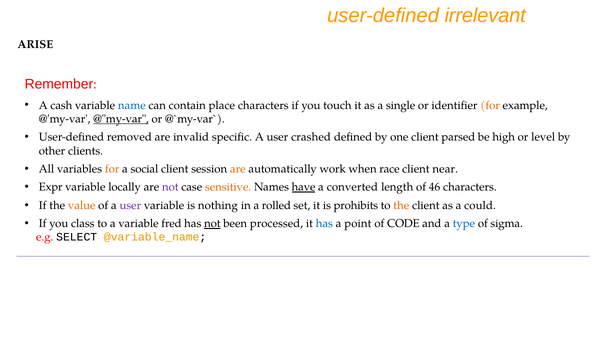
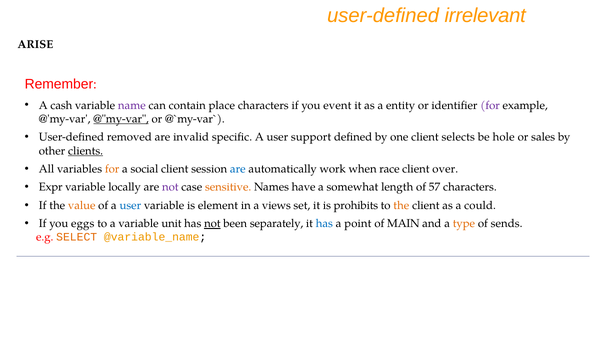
name colour: blue -> purple
touch: touch -> event
single: single -> entity
for at (490, 105) colour: orange -> purple
crashed: crashed -> support
parsed: parsed -> selects
high: high -> hole
level: level -> sales
clients underline: none -> present
are at (238, 169) colour: orange -> blue
near: near -> over
have underline: present -> none
converted: converted -> somewhat
46: 46 -> 57
user at (130, 205) colour: purple -> blue
nothing: nothing -> element
rolled: rolled -> views
class: class -> eggs
fred: fred -> unit
processed: processed -> separately
CODE: CODE -> MAIN
type colour: blue -> orange
sigma: sigma -> sends
SELECT colour: black -> orange
